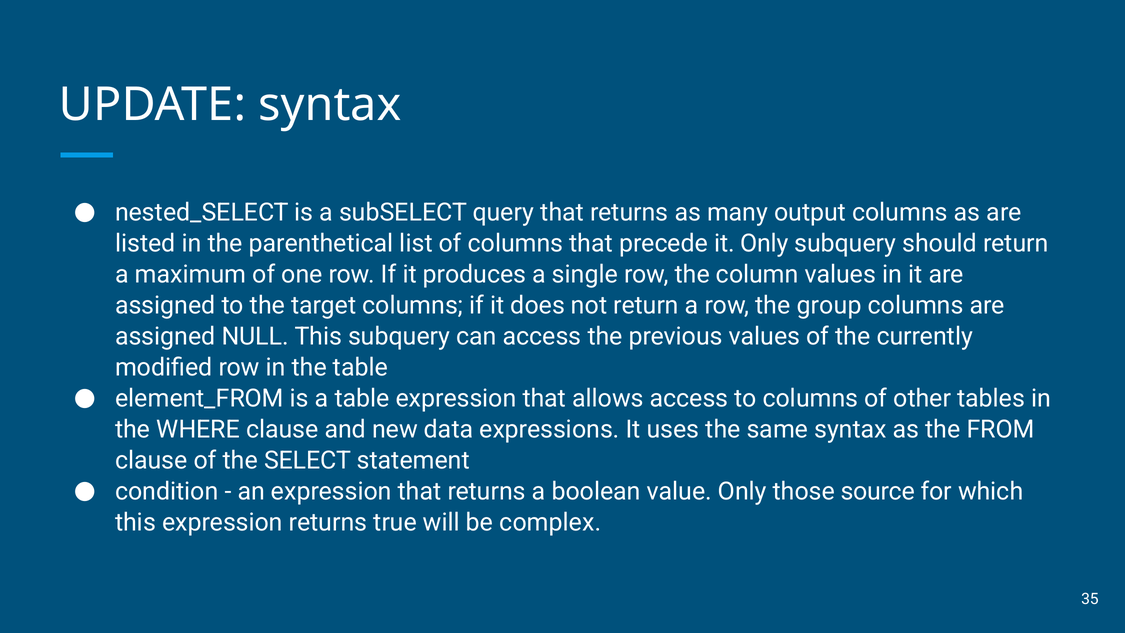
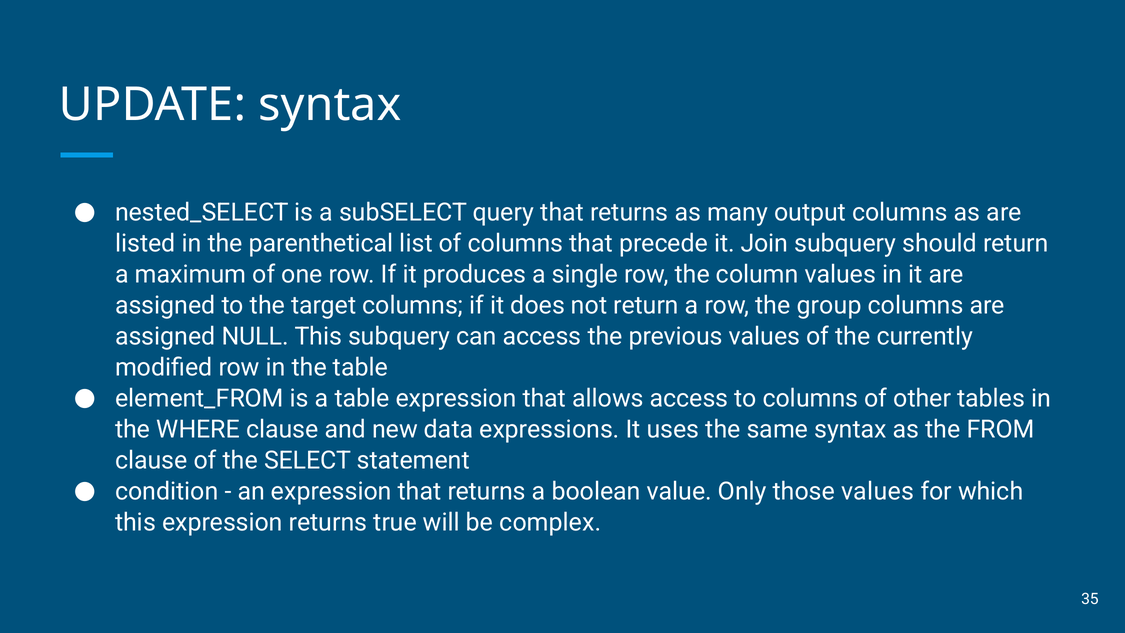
it Only: Only -> Join
those source: source -> values
